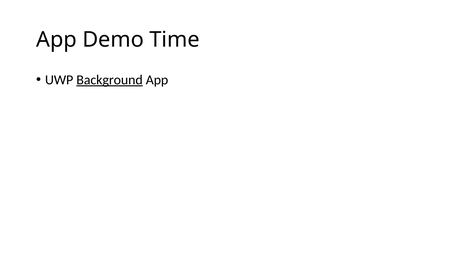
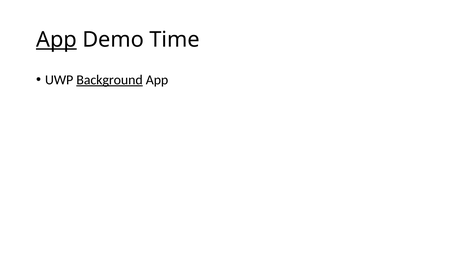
App at (56, 40) underline: none -> present
